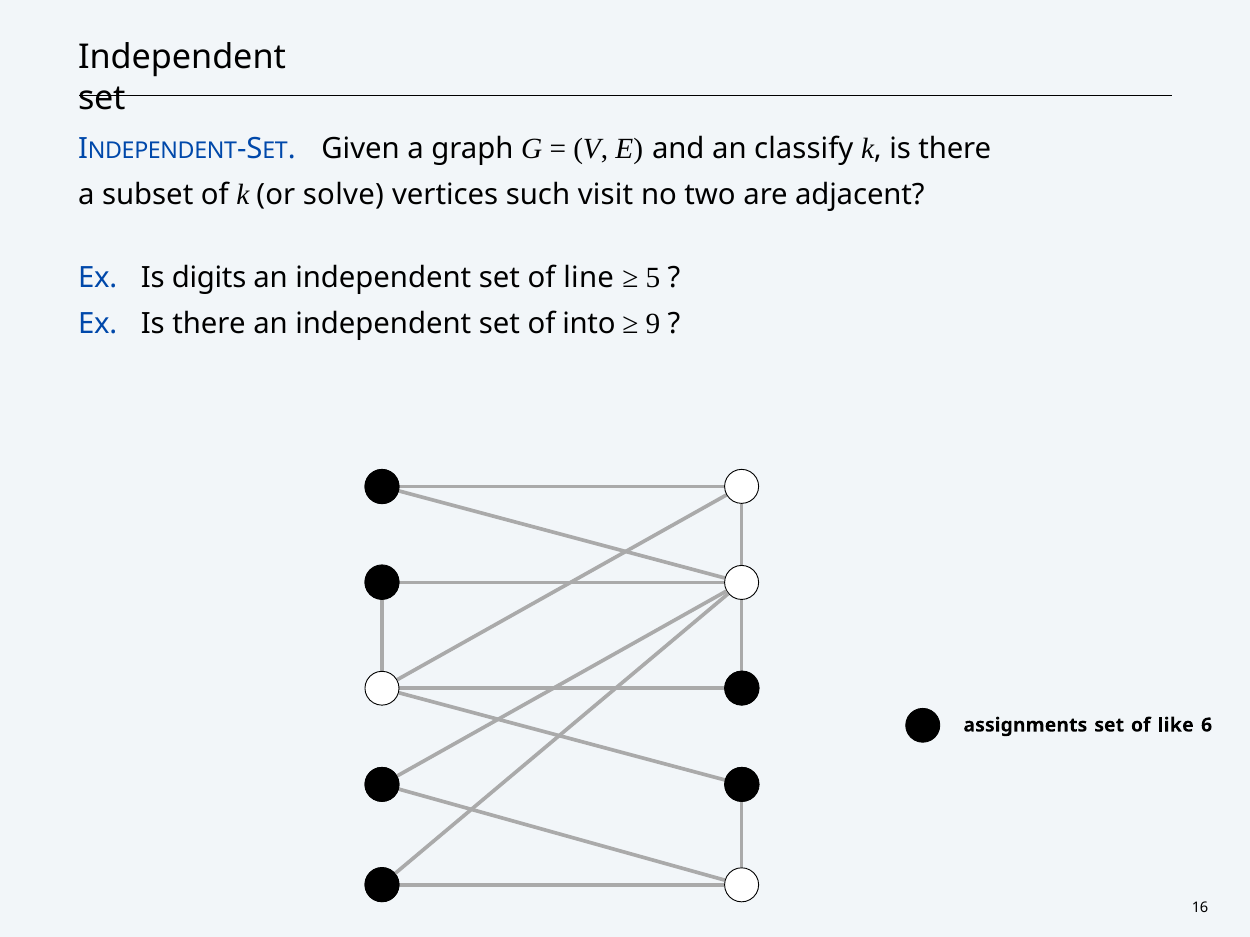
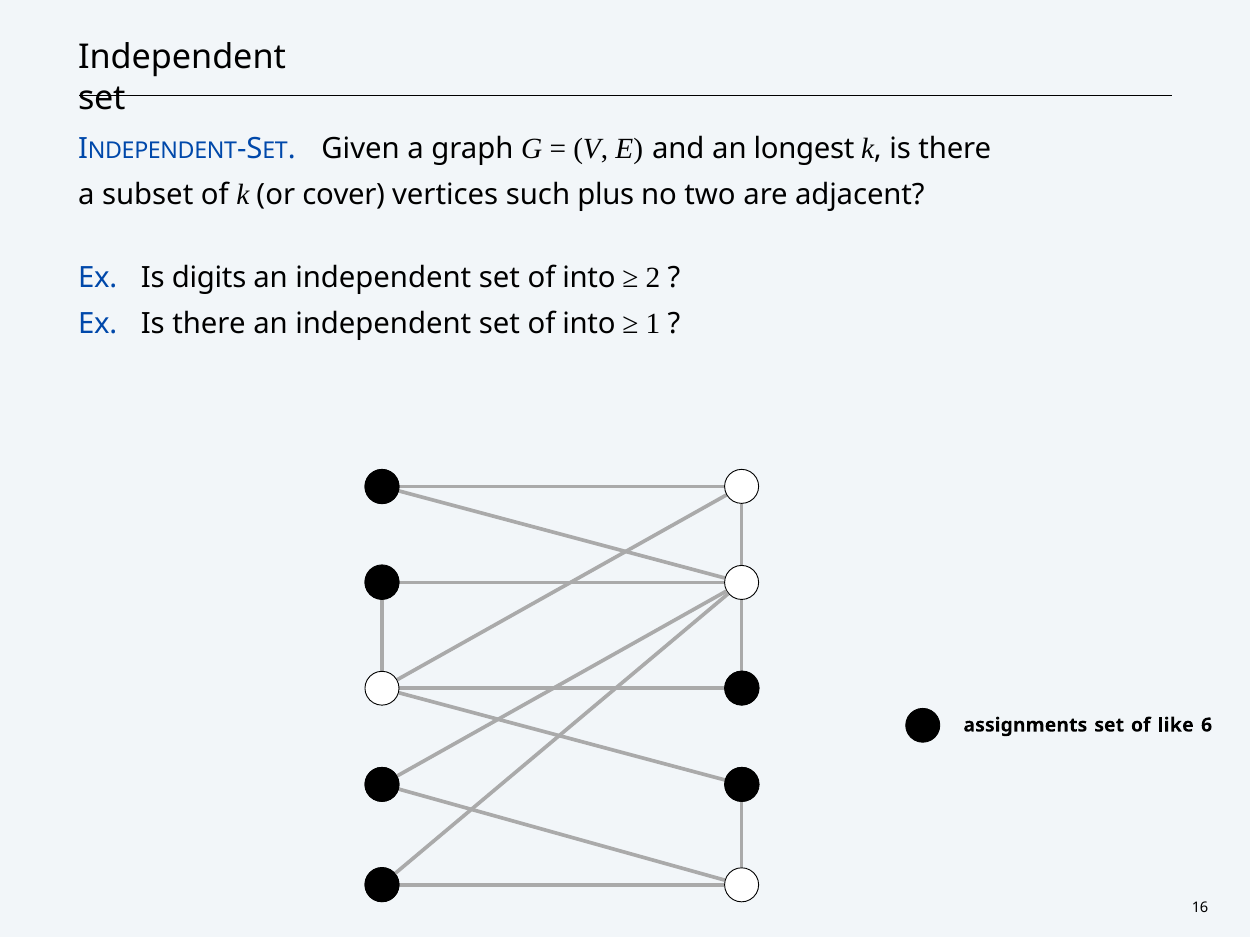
classify: classify -> longest
solve: solve -> cover
visit: visit -> plus
line at (589, 278): line -> into
5: 5 -> 2
9: 9 -> 1
